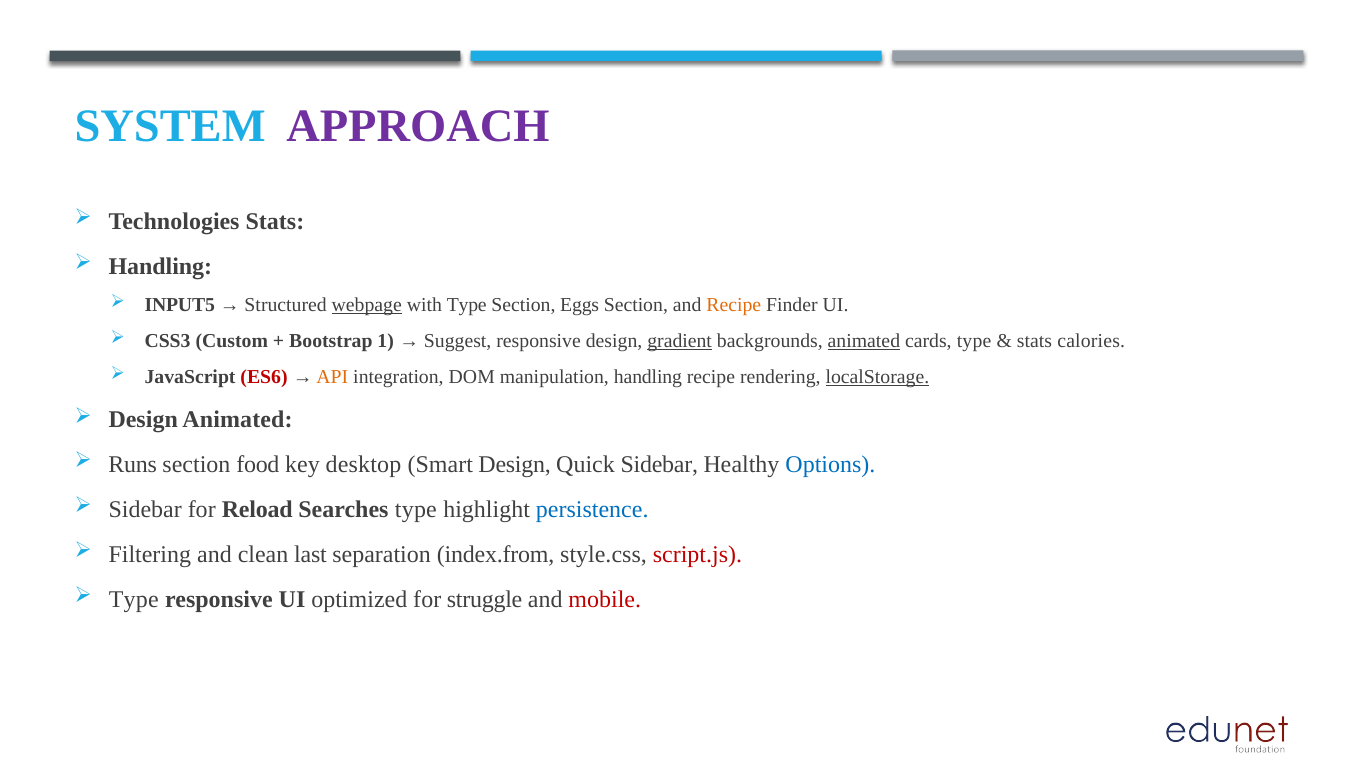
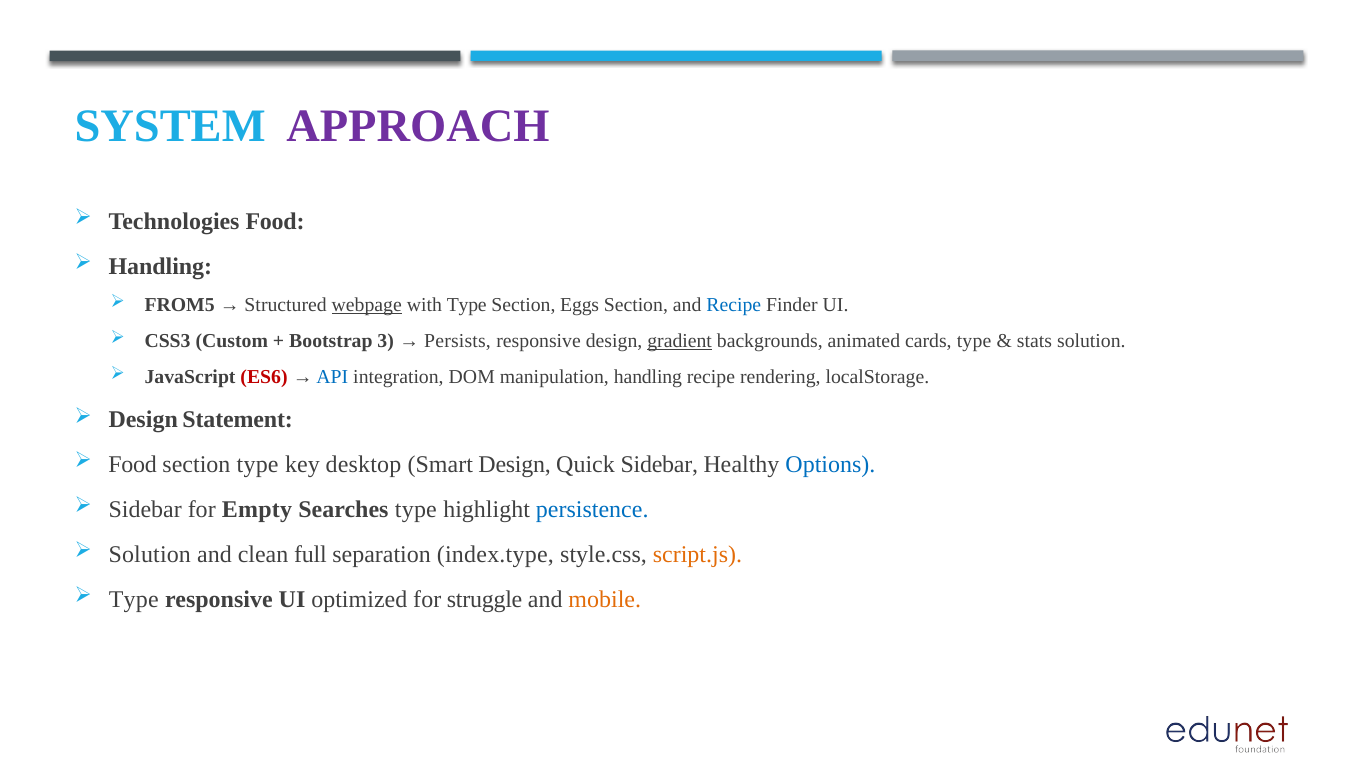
Technologies Stats: Stats -> Food
INPUT5: INPUT5 -> FROM5
Recipe at (734, 305) colour: orange -> blue
1: 1 -> 3
Suggest: Suggest -> Persists
animated at (864, 341) underline: present -> none
stats calories: calories -> solution
API colour: orange -> blue
localStorage underline: present -> none
Design Animated: Animated -> Statement
Runs at (133, 464): Runs -> Food
section food: food -> type
Reload: Reload -> Empty
Filtering at (150, 554): Filtering -> Solution
last: last -> full
index.from: index.from -> index.type
script.js colour: red -> orange
mobile colour: red -> orange
